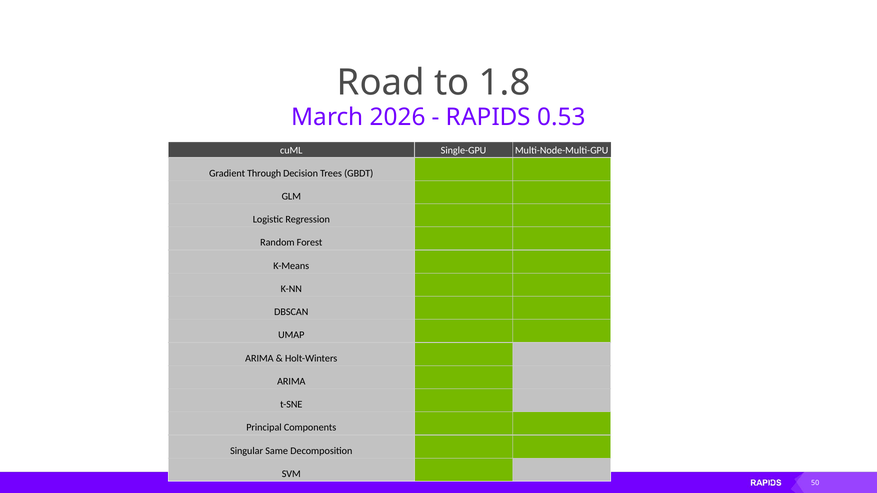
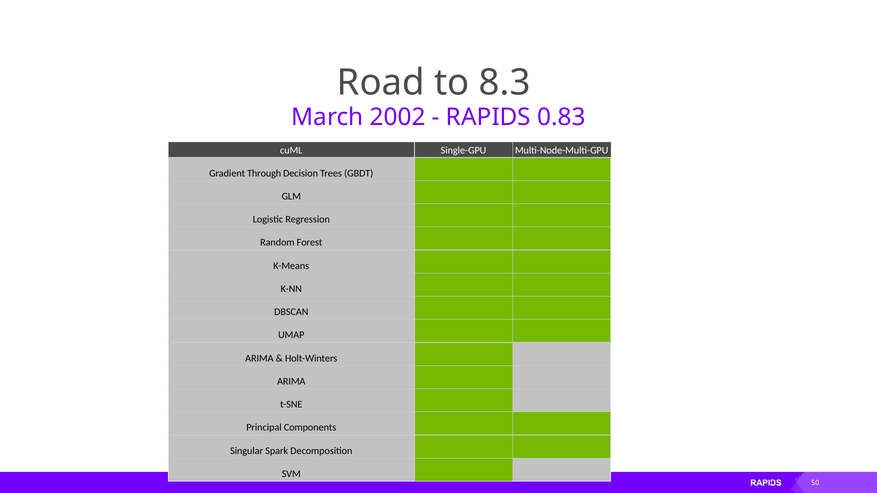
1.8: 1.8 -> 8.3
2026: 2026 -> 2002
0.53: 0.53 -> 0.83
Same: Same -> Spark
